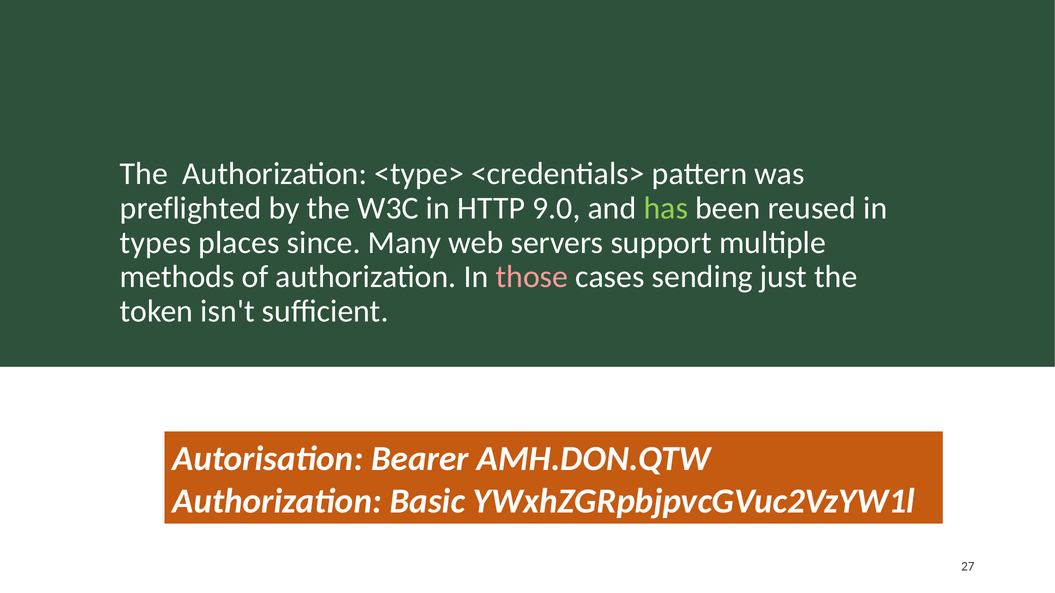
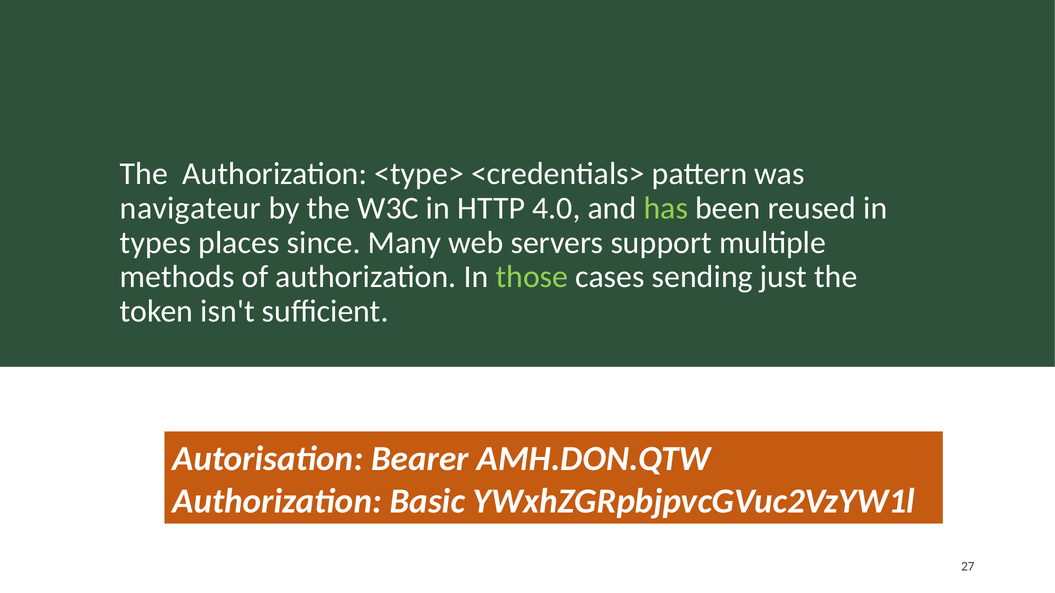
preflighted: preflighted -> navigateur
9.0: 9.0 -> 4.0
those colour: pink -> light green
